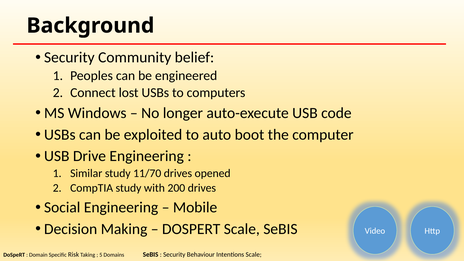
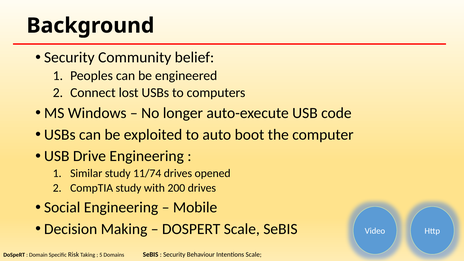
11/70: 11/70 -> 11/74
